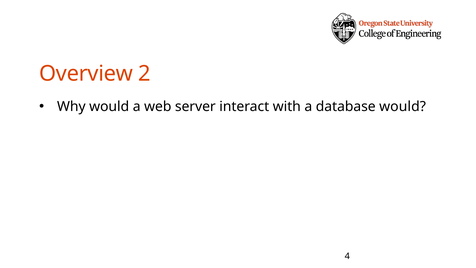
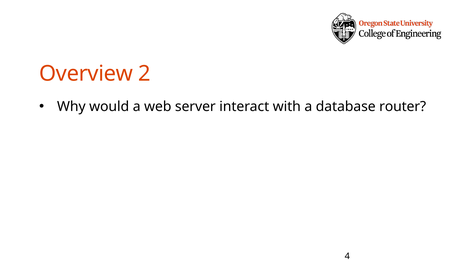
database would: would -> router
